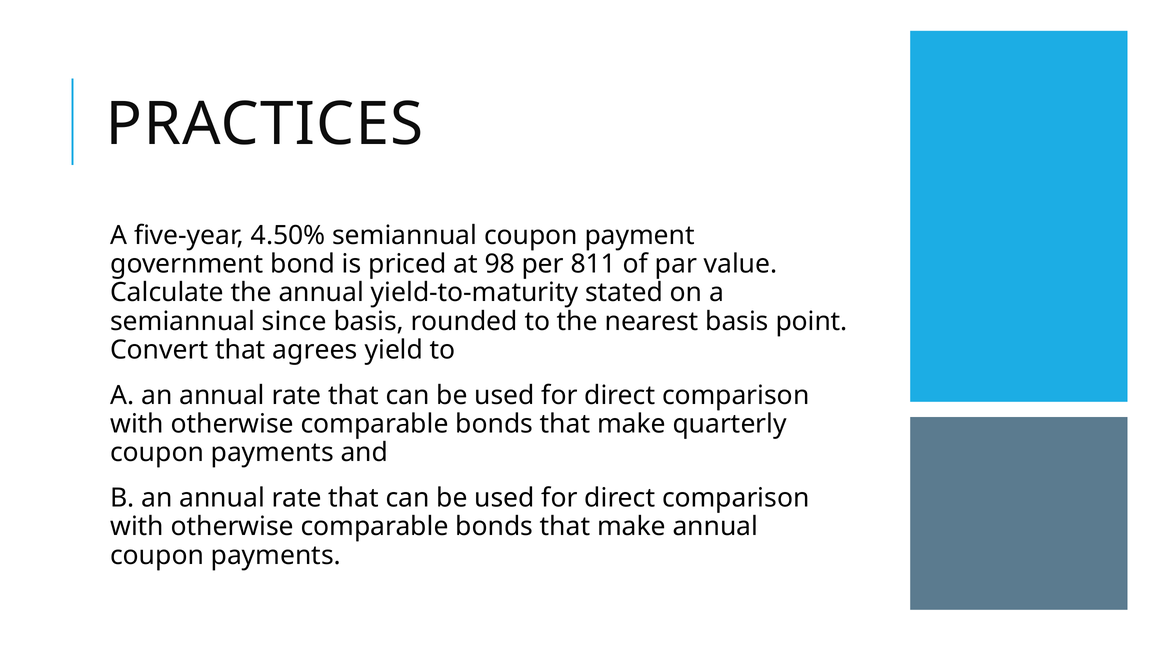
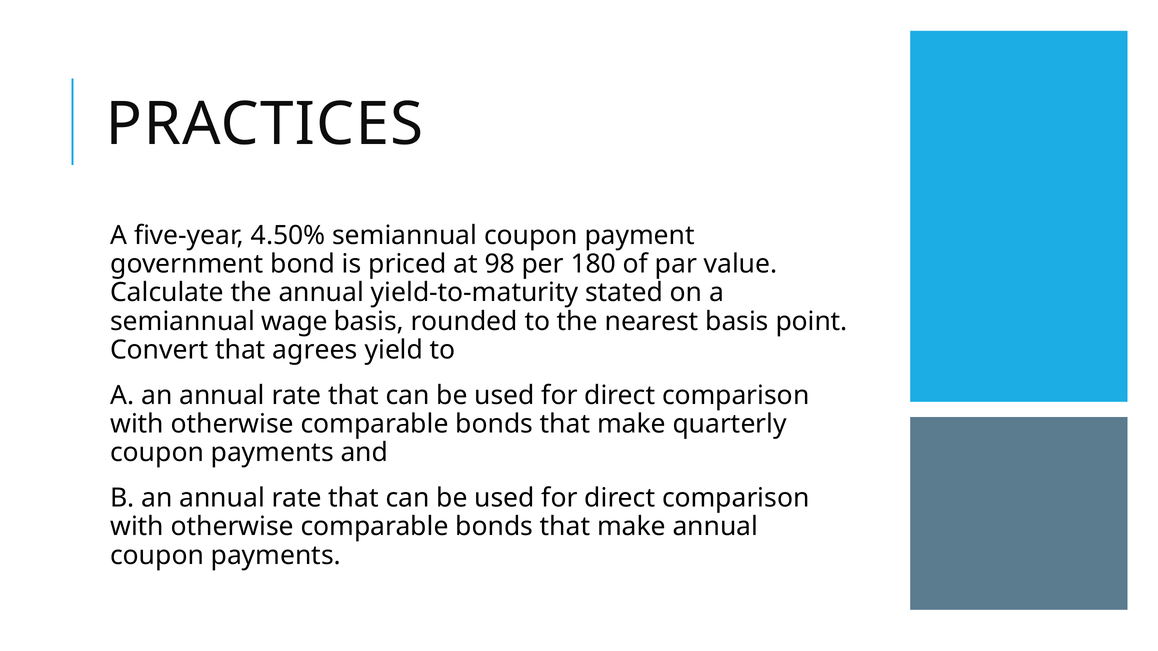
811: 811 -> 180
since: since -> wage
